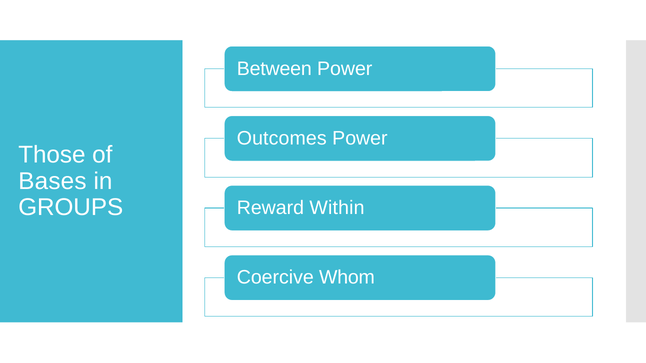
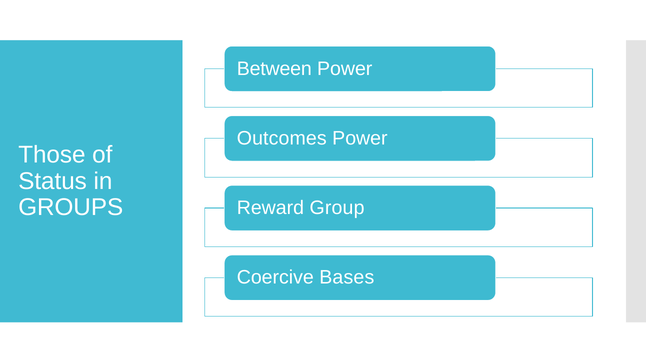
Bases: Bases -> Status
Within: Within -> Group
Whom: Whom -> Bases
